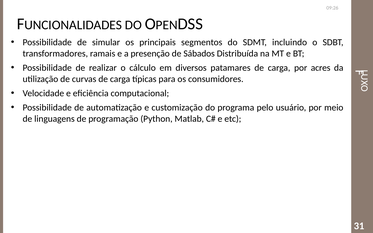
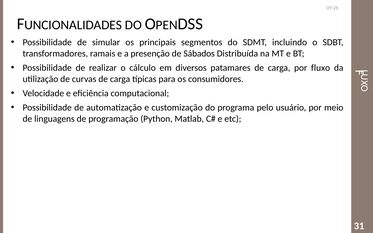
acres: acres -> fluxo
